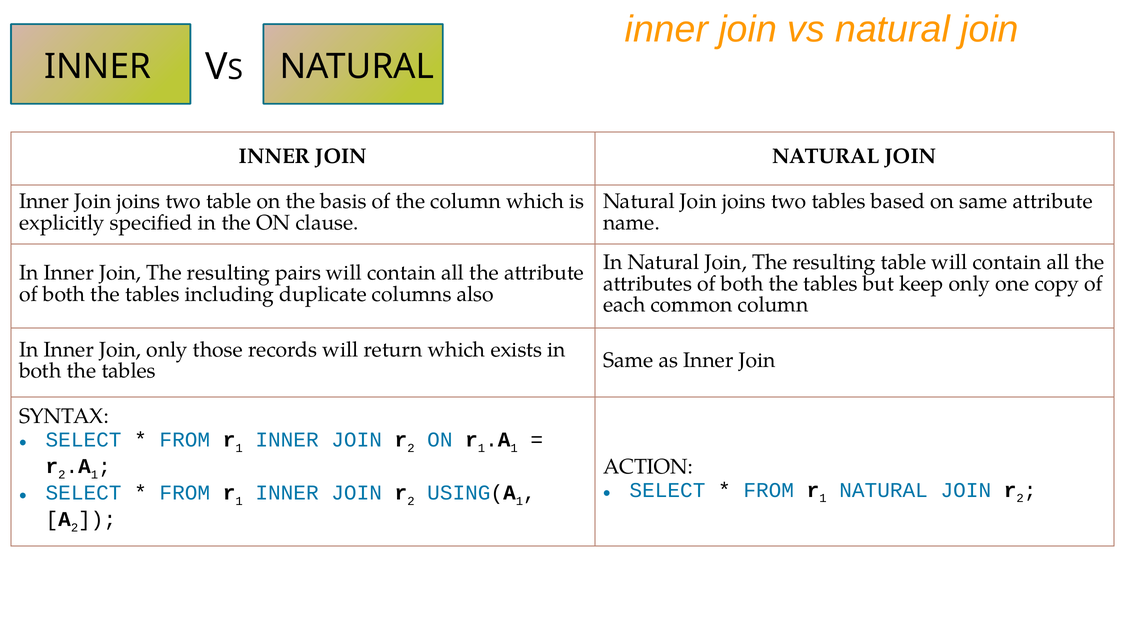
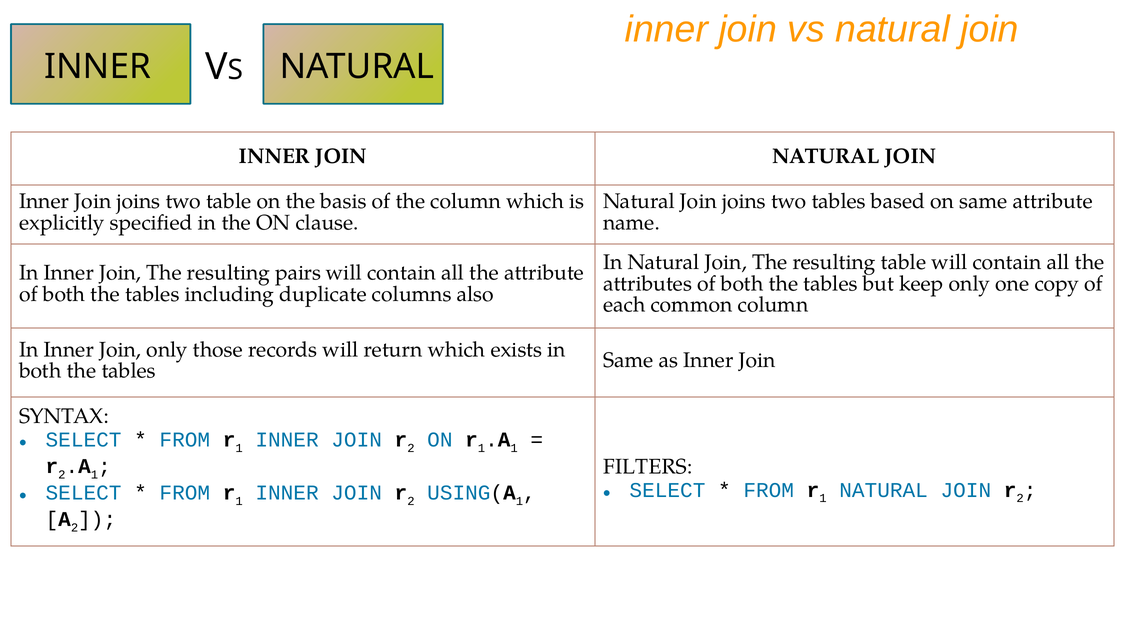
ACTION: ACTION -> FILTERS
